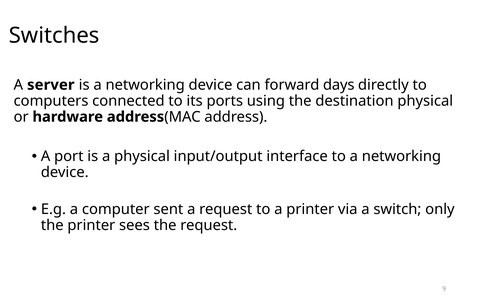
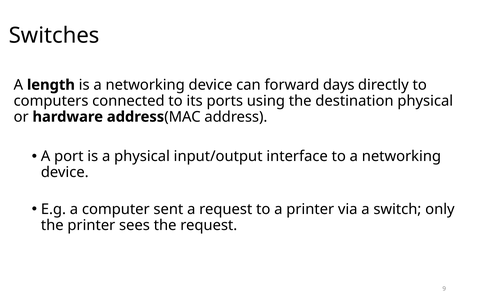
server: server -> length
